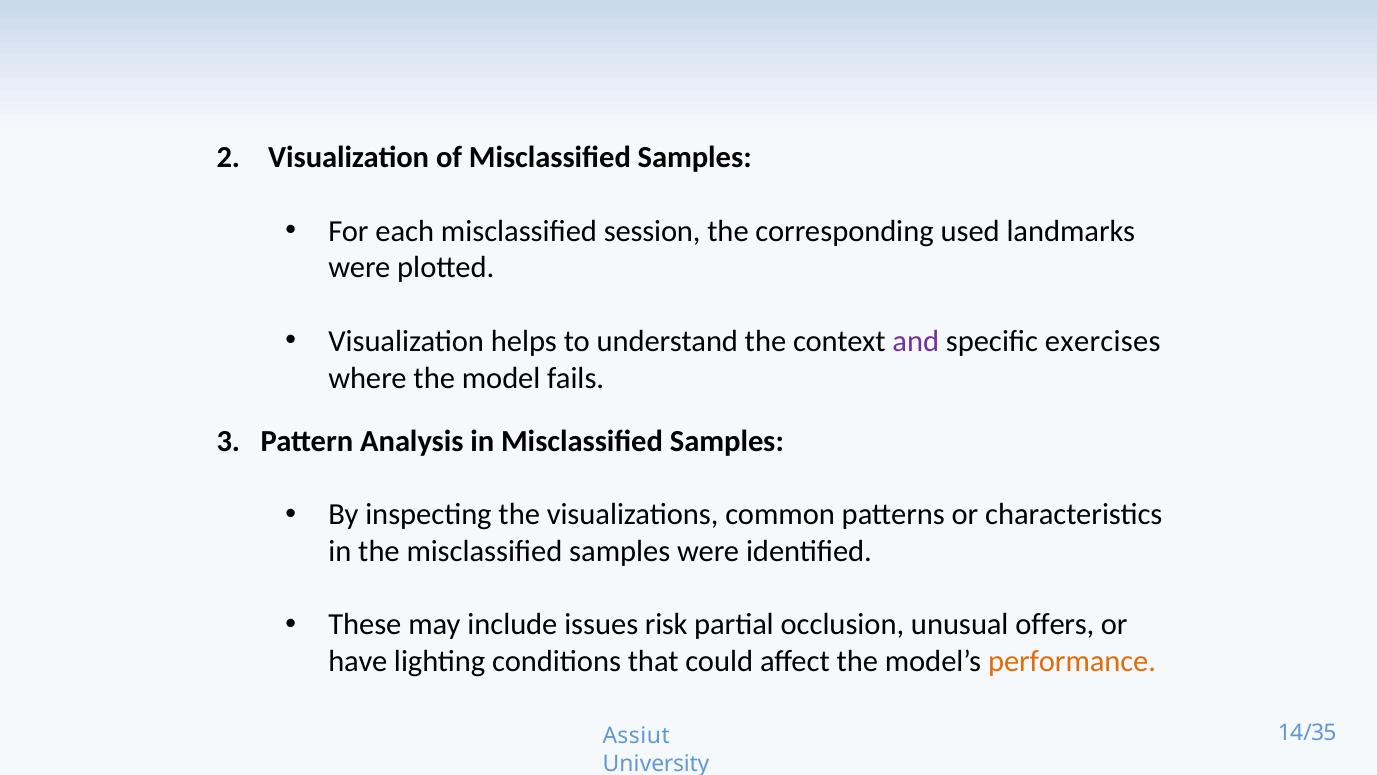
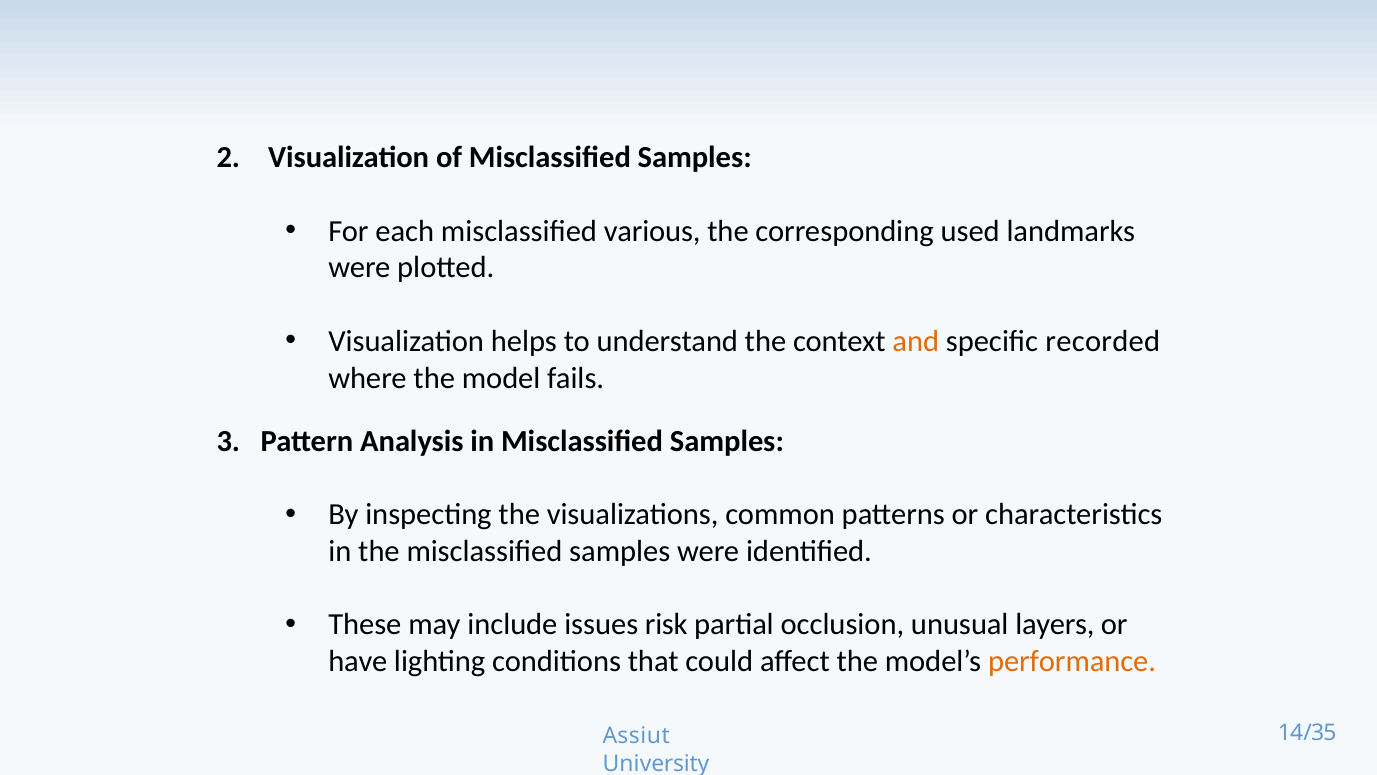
session: session -> various
and colour: purple -> orange
exercises: exercises -> recorded
offers: offers -> layers
